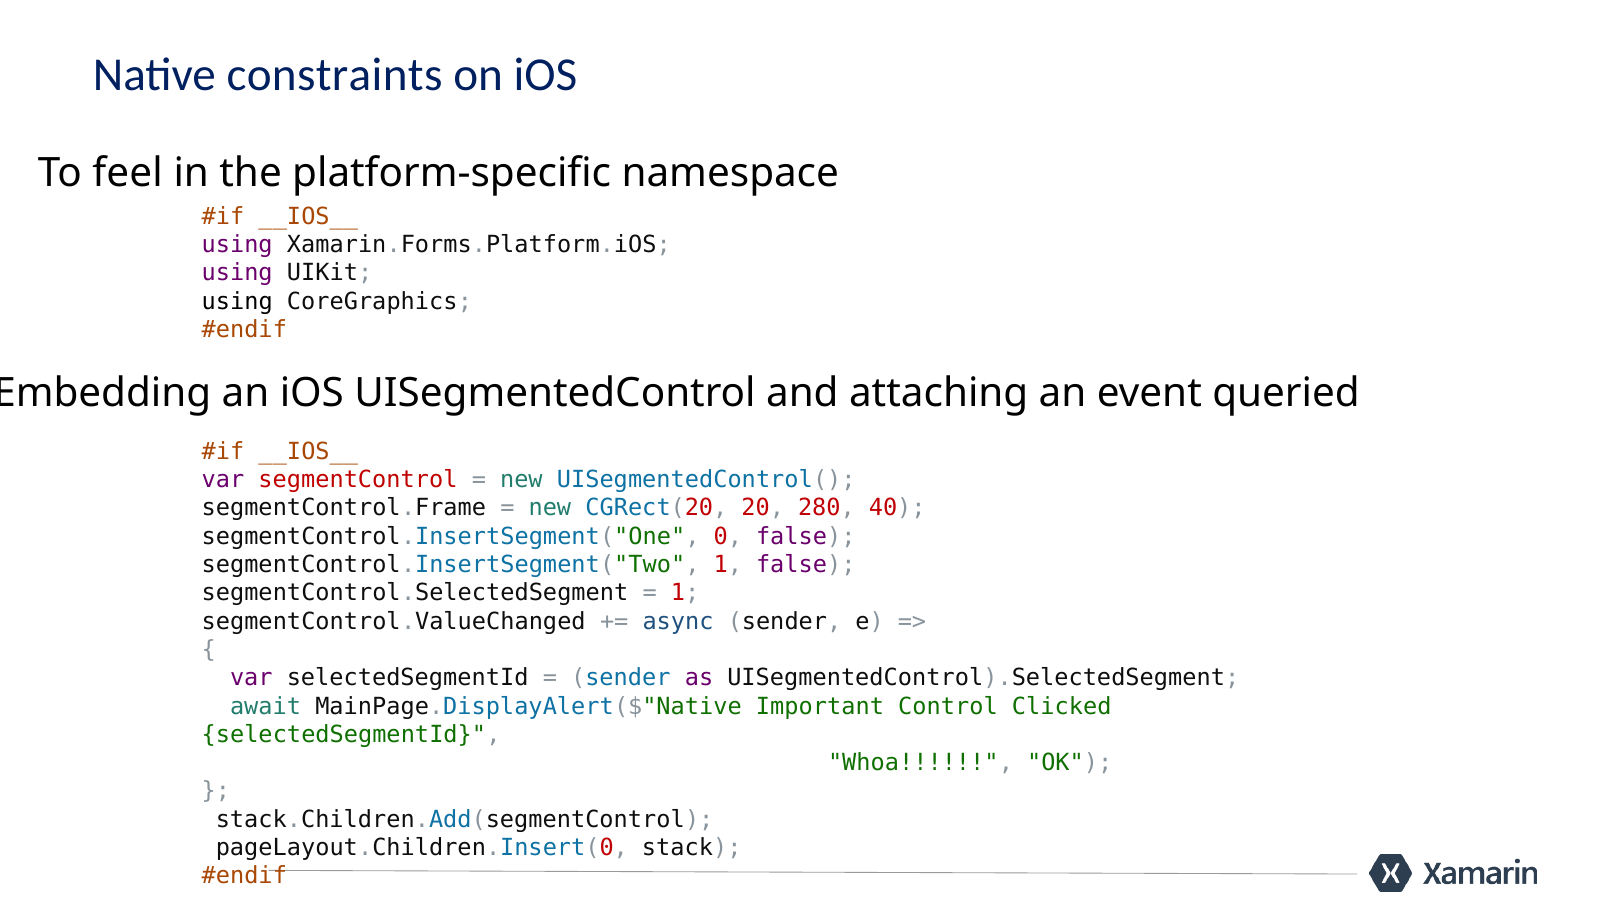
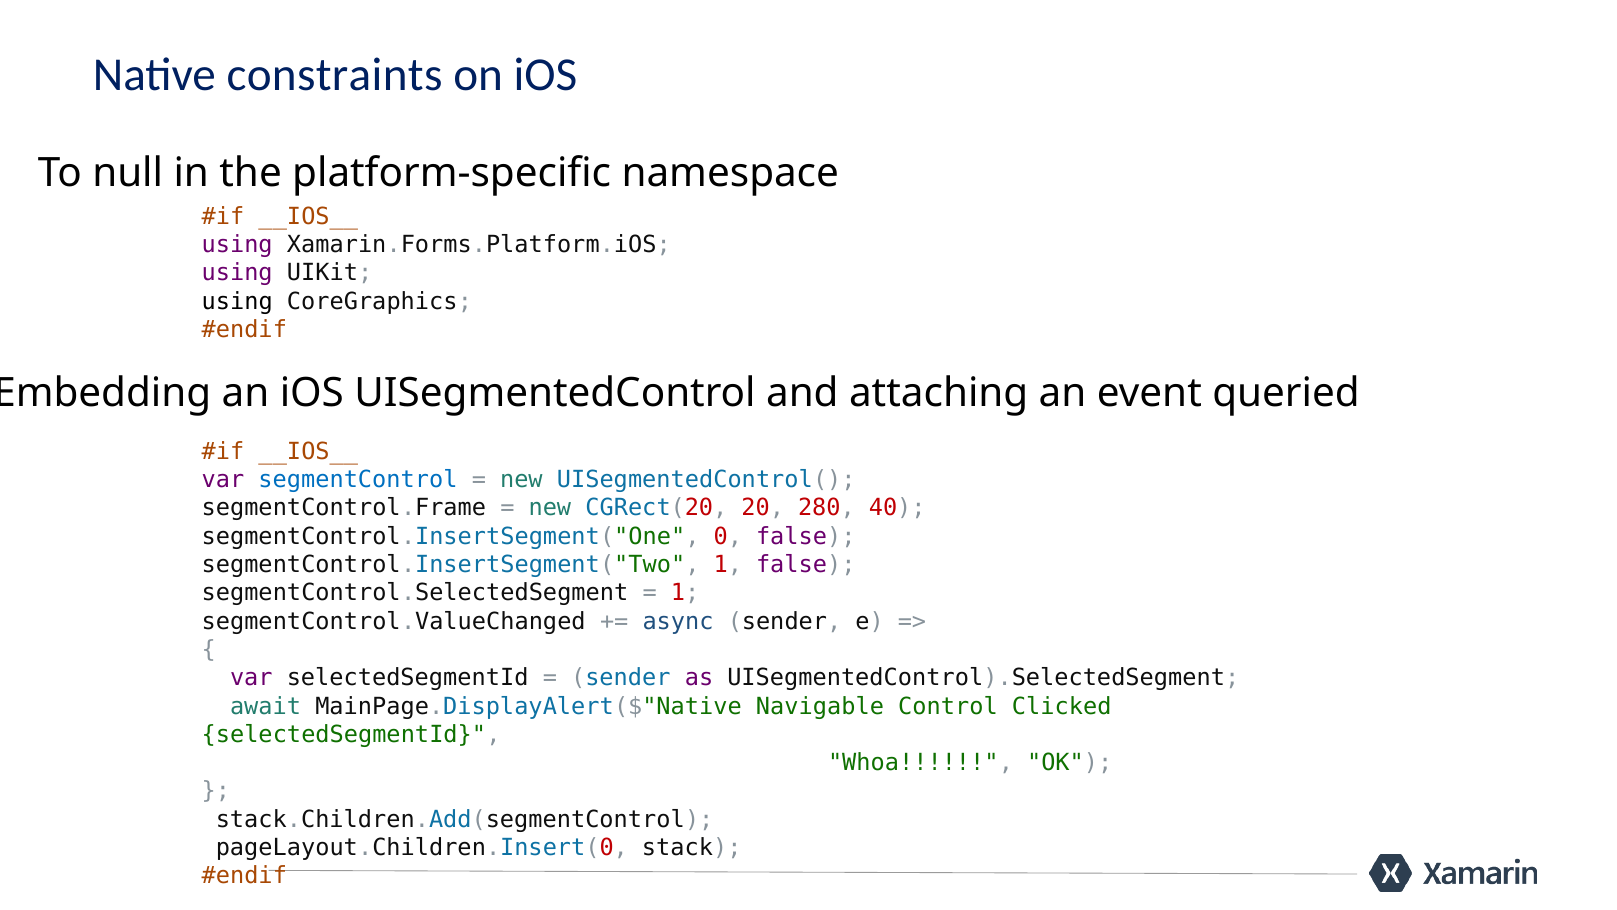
feel: feel -> null
segmentControl colour: red -> blue
Important: Important -> Navigable
